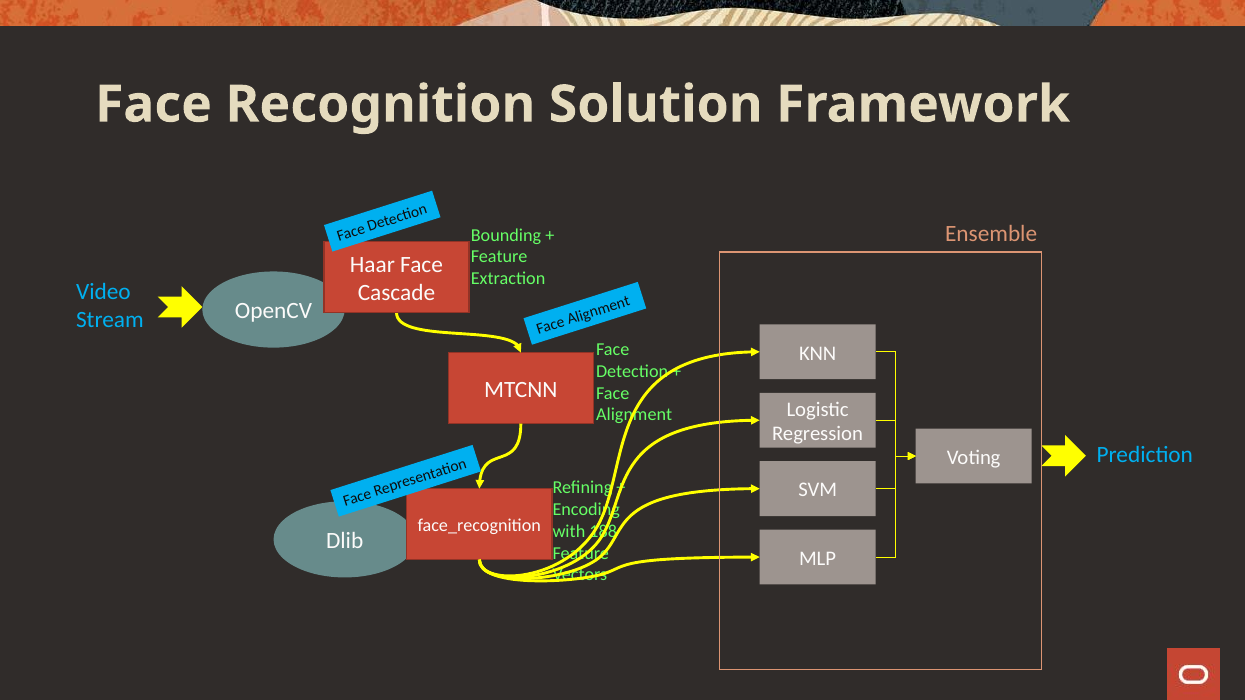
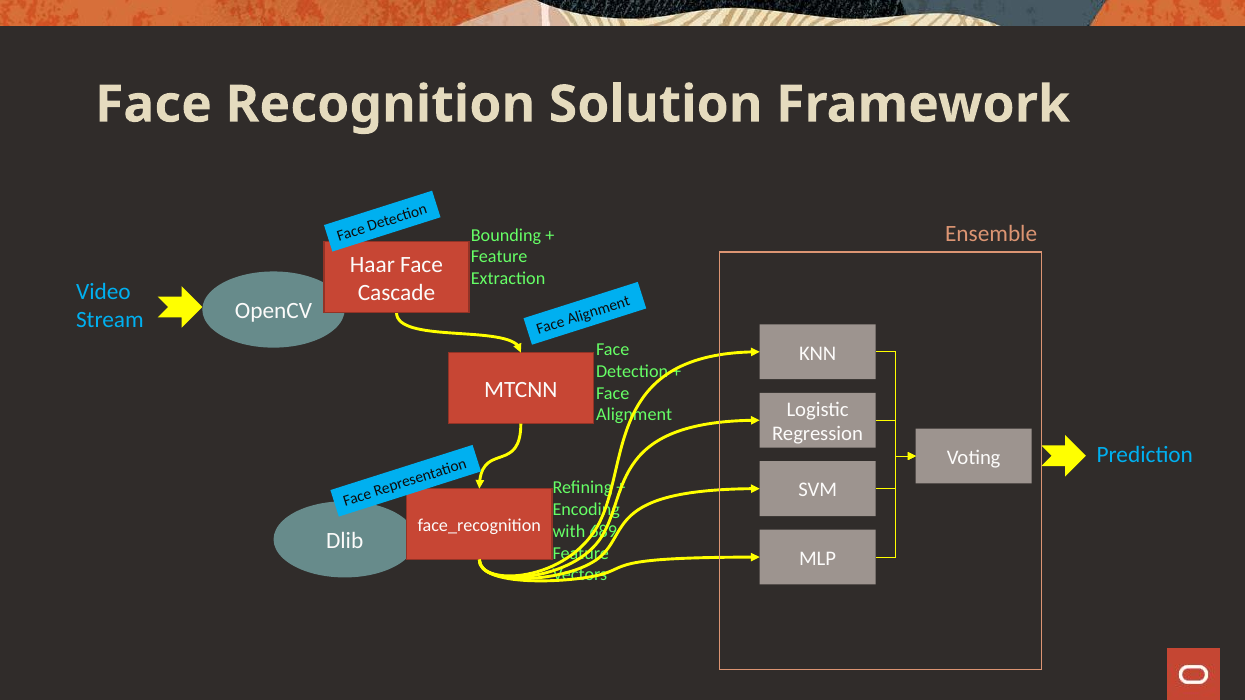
188: 188 -> 689
